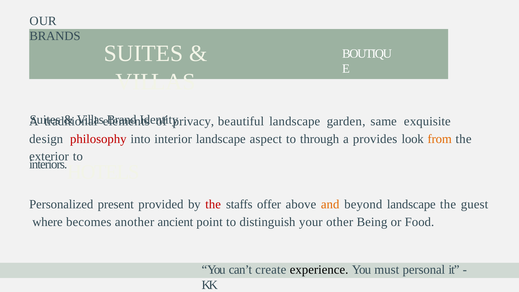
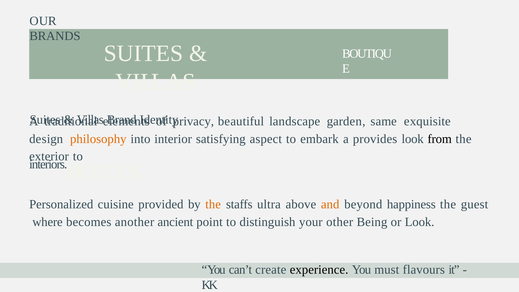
philosophy colour: red -> orange
interior landscape: landscape -> satisfying
through: through -> embark
from colour: orange -> black
present: present -> cuisine
the at (213, 204) colour: red -> orange
offer: offer -> ultra
beyond landscape: landscape -> happiness
or Food: Food -> Look
personal: personal -> flavours
